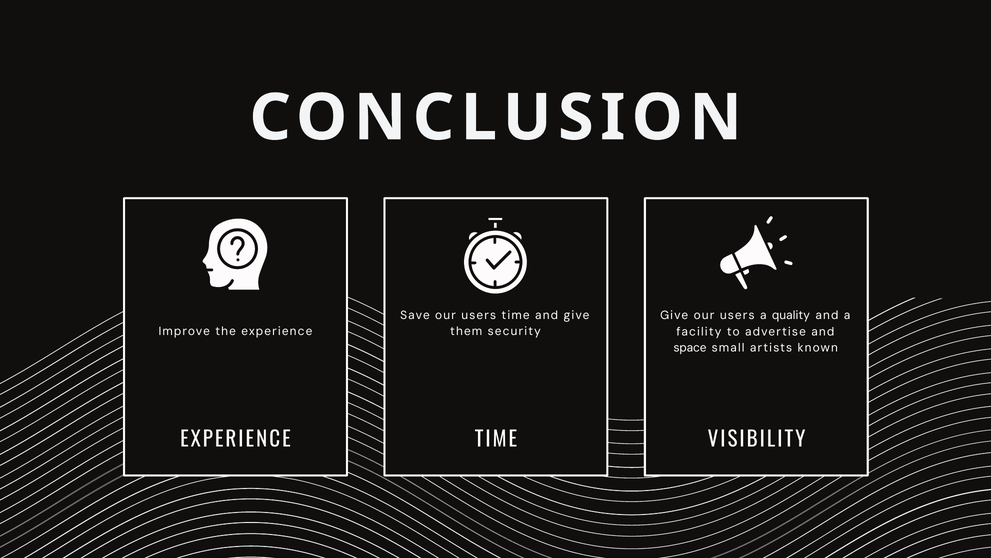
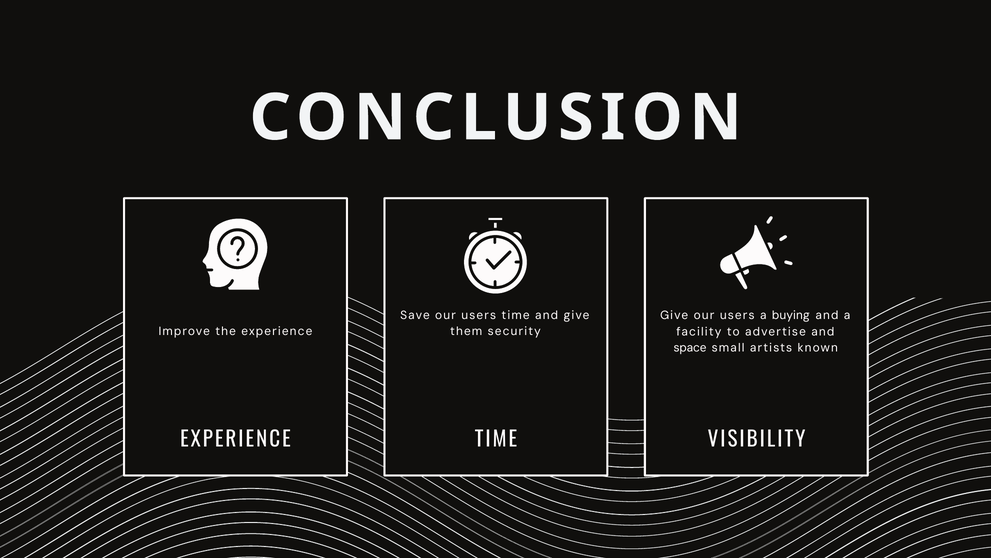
quality: quality -> buying
